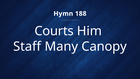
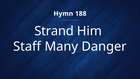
Courts: Courts -> Strand
Canopy: Canopy -> Danger
